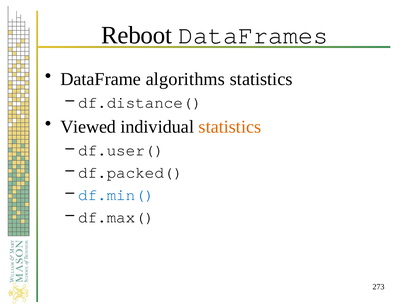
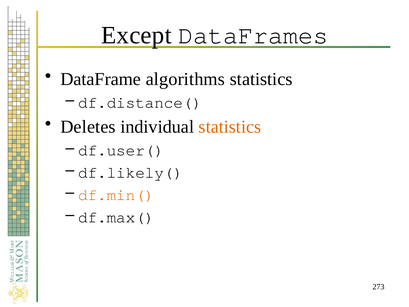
Reboot: Reboot -> Except
Viewed: Viewed -> Deletes
df.packed(: df.packed( -> df.likely(
df.min( colour: blue -> orange
